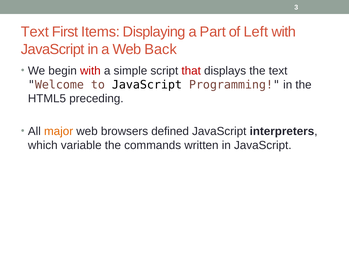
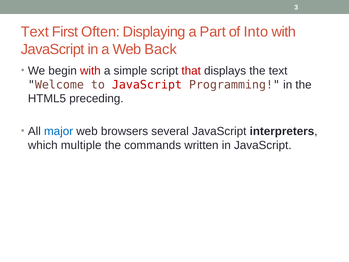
Items: Items -> Often
Left: Left -> Into
JavaScript at (147, 85) colour: black -> red
major colour: orange -> blue
defined: defined -> several
variable: variable -> multiple
